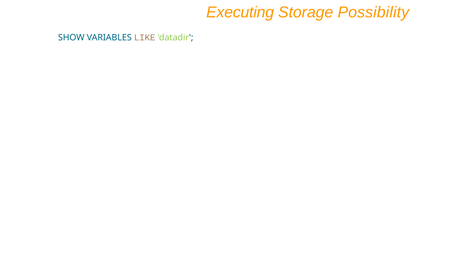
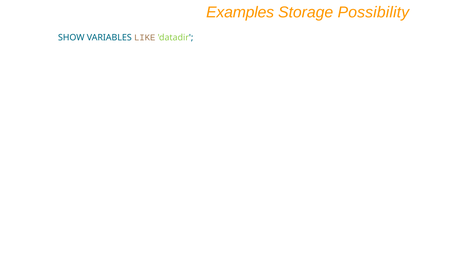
Executing: Executing -> Examples
